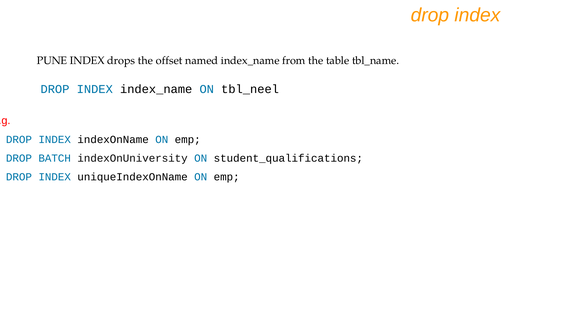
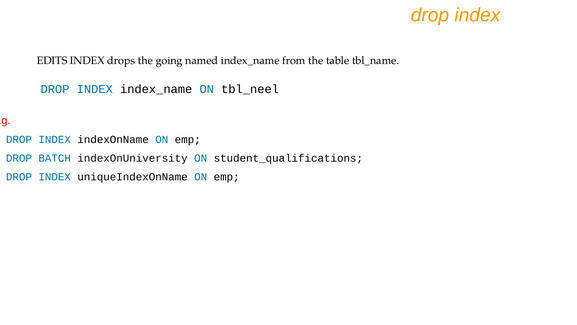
PUNE: PUNE -> EDITS
offset: offset -> going
